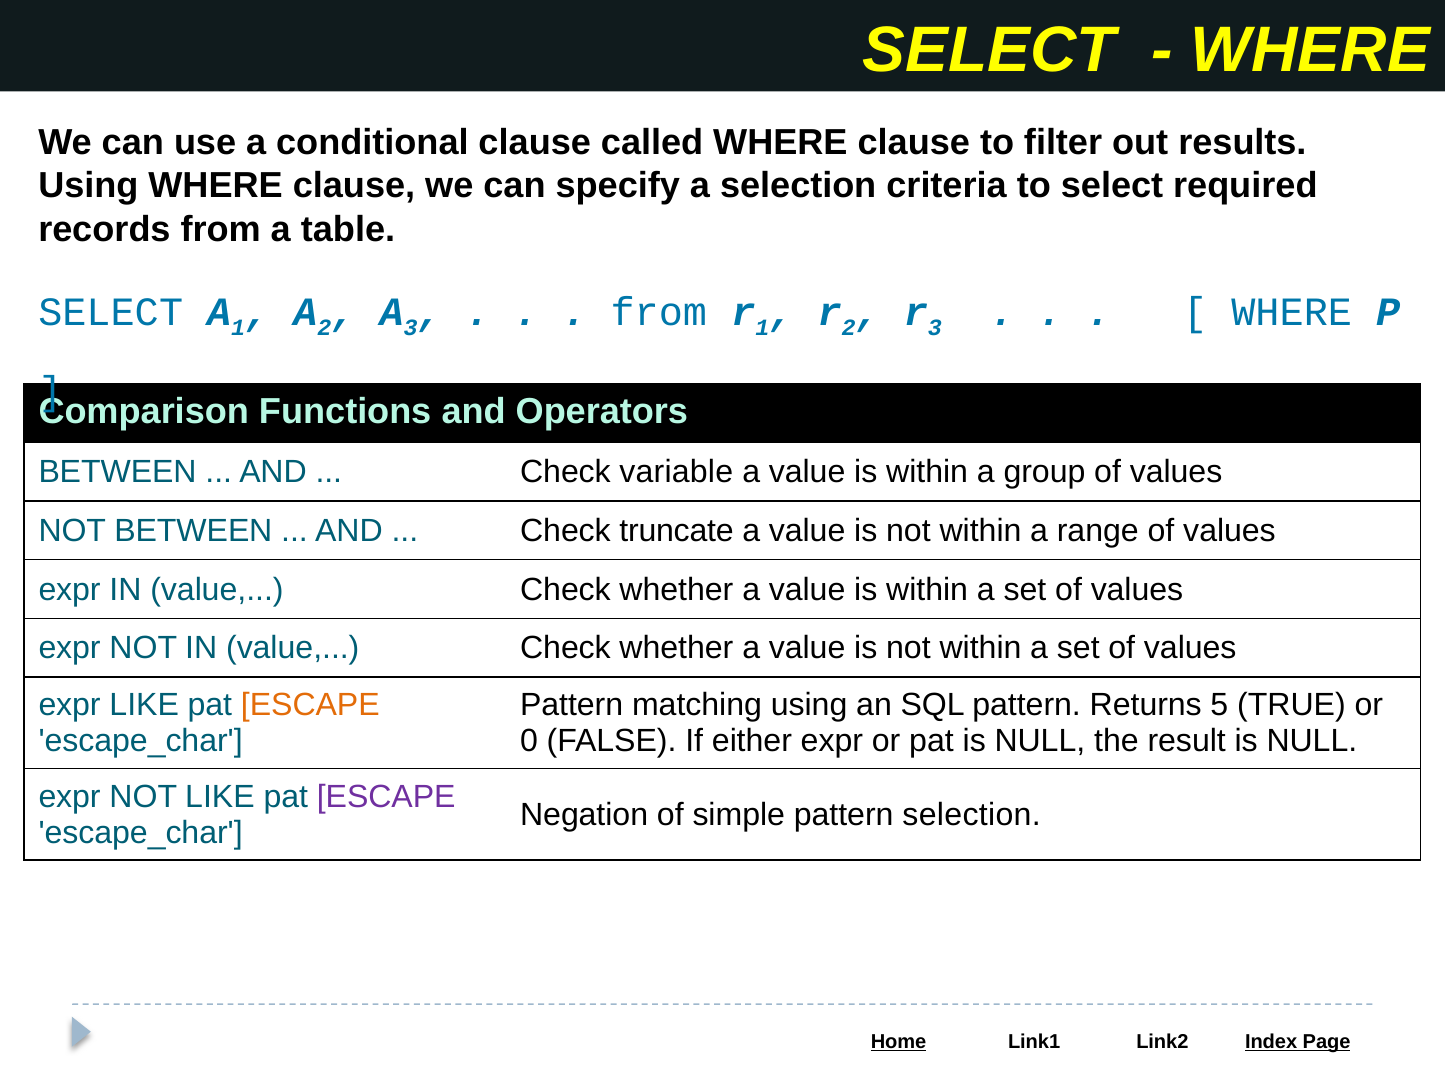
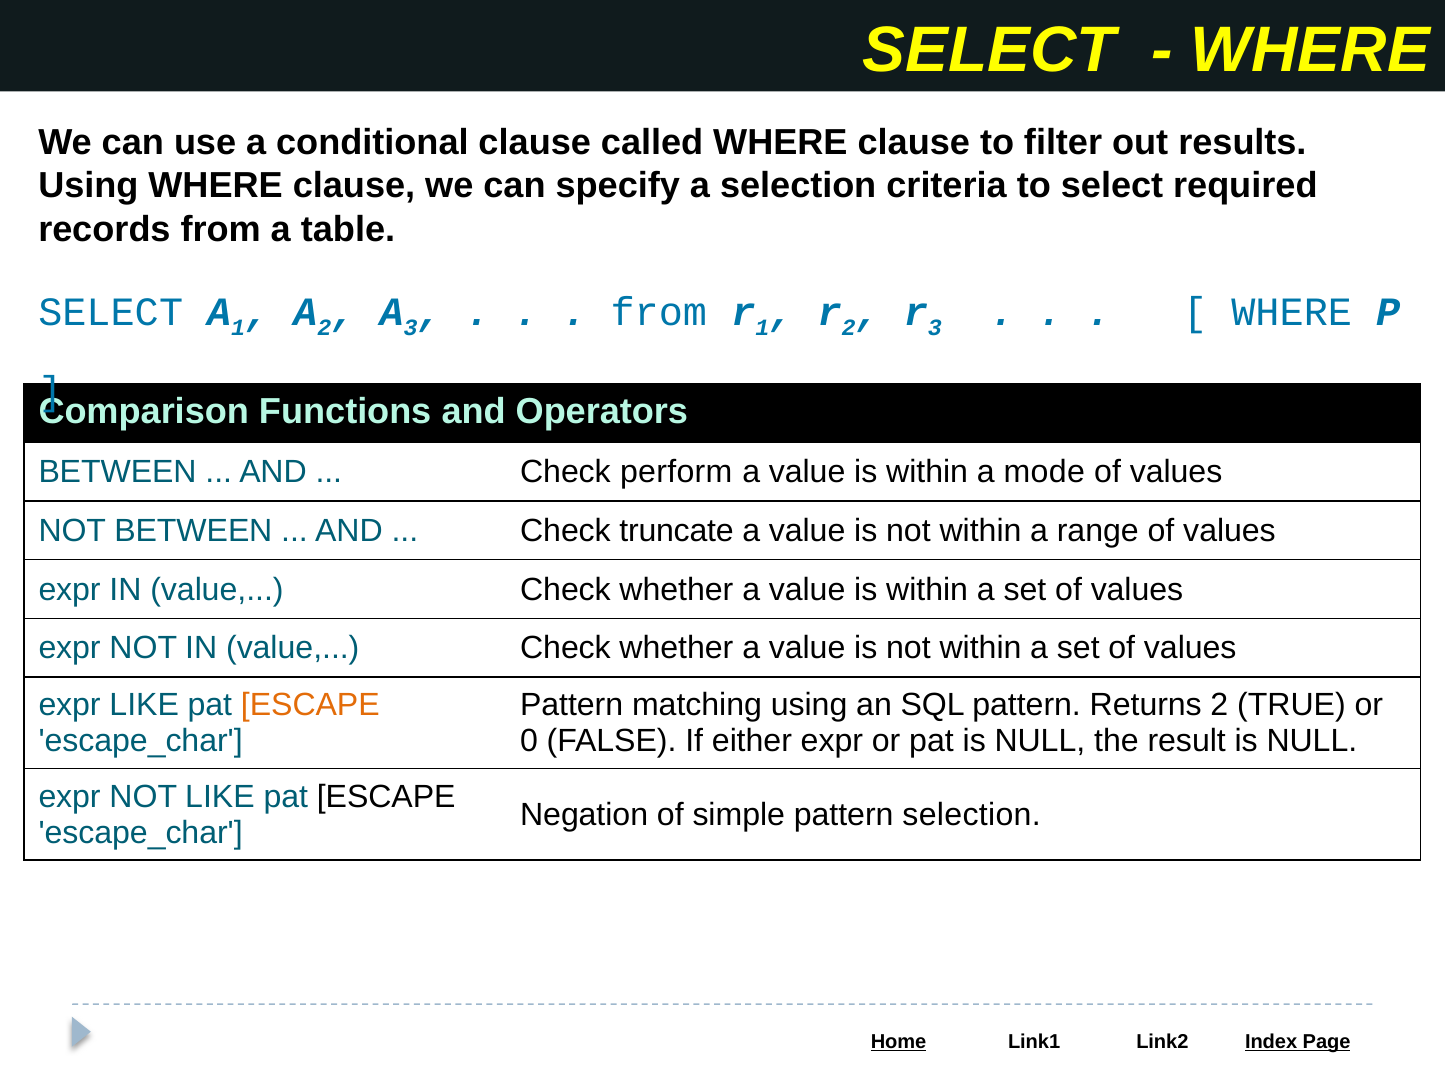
variable: variable -> perform
group: group -> mode
Returns 5: 5 -> 2
ESCAPE at (386, 797) colour: purple -> black
